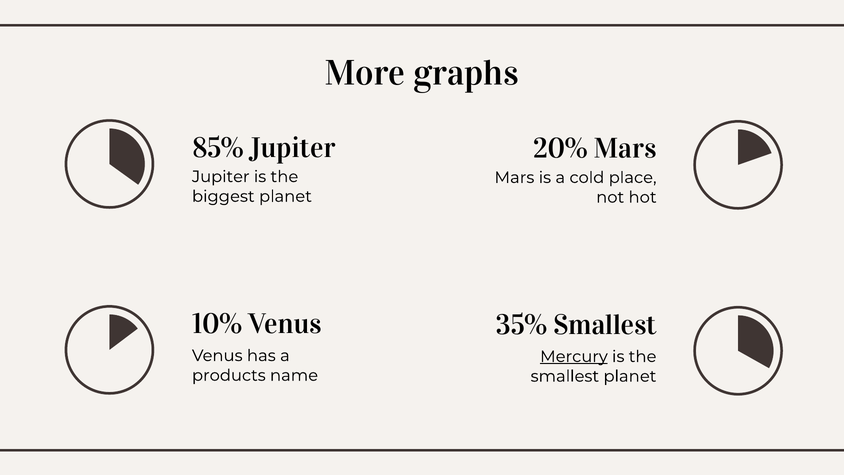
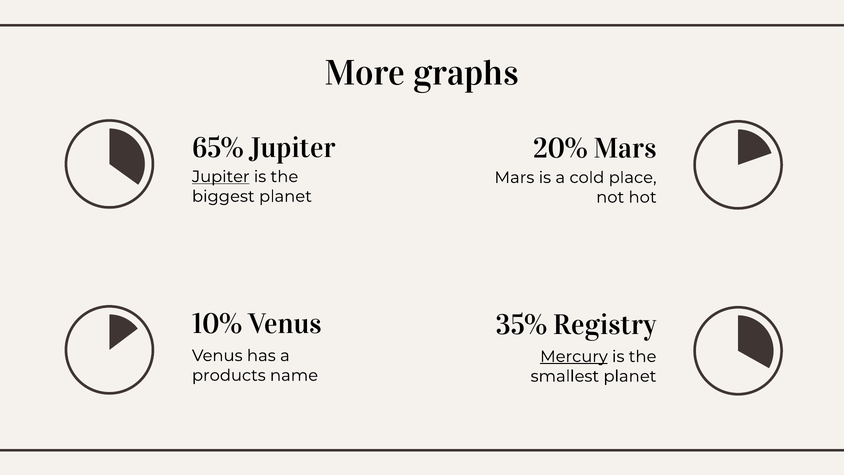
85%: 85% -> 65%
Jupiter at (221, 177) underline: none -> present
35% Smallest: Smallest -> Registry
